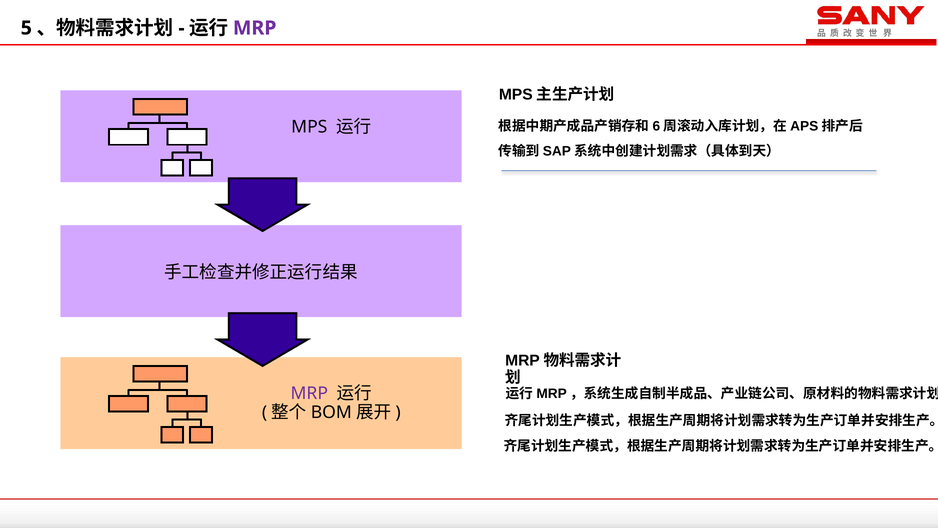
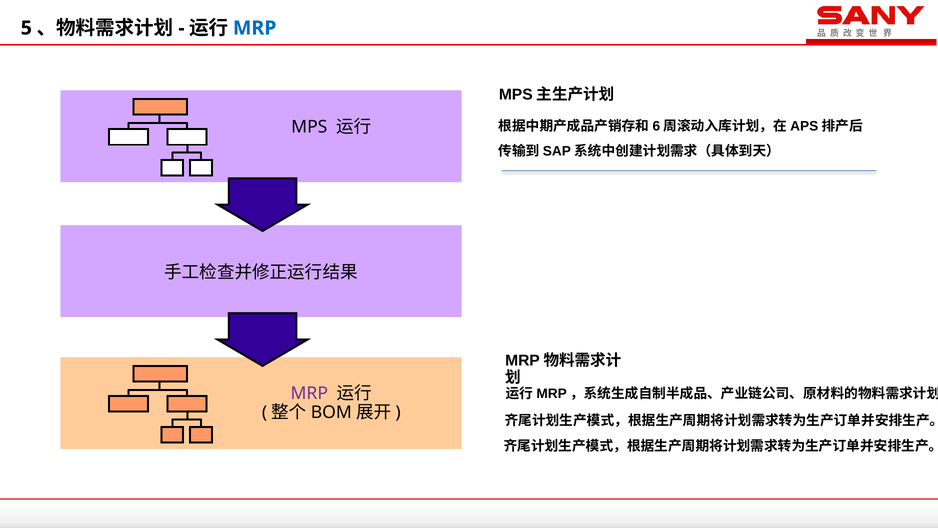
MRP at (255, 28) colour: purple -> blue
